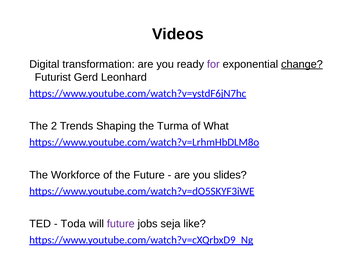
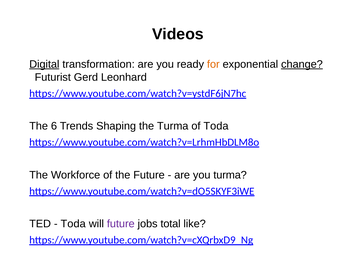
Digital underline: none -> present
for colour: purple -> orange
2: 2 -> 6
of What: What -> Toda
you slides: slides -> turma
seja: seja -> total
